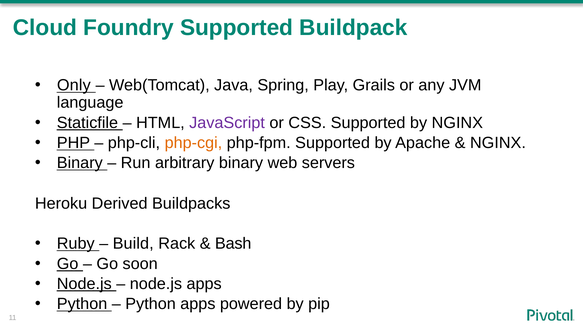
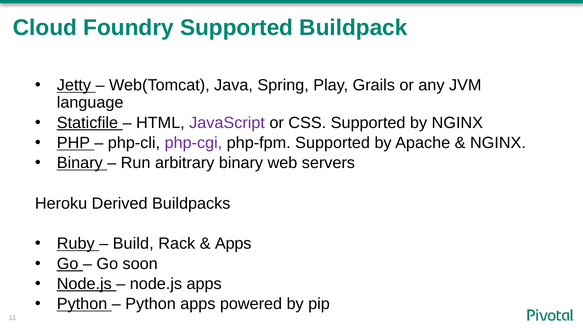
Only: Only -> Jetty
php-cgi colour: orange -> purple
Bash at (233, 244): Bash -> Apps
